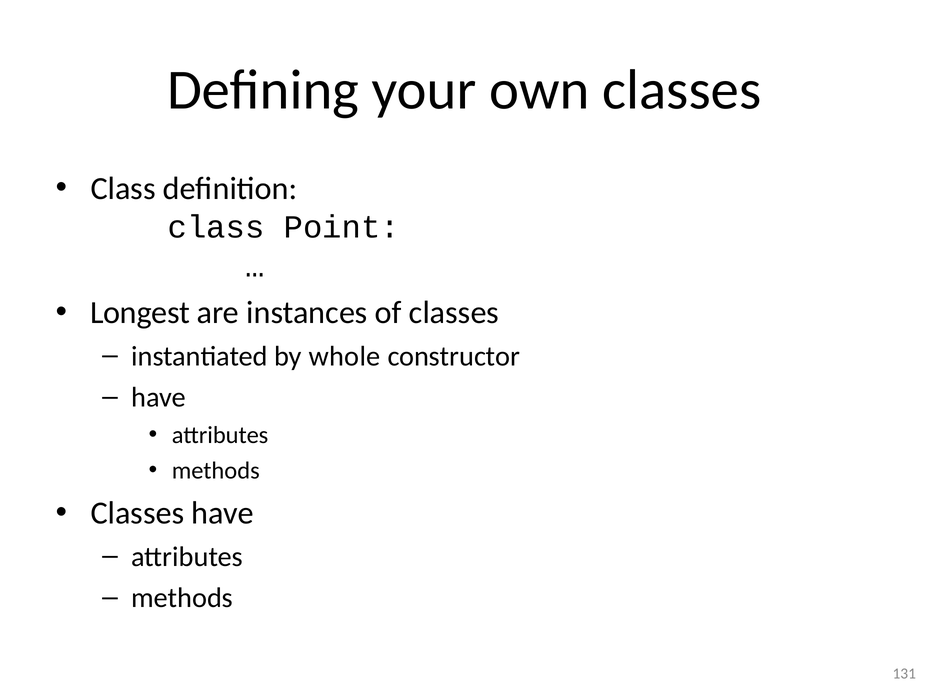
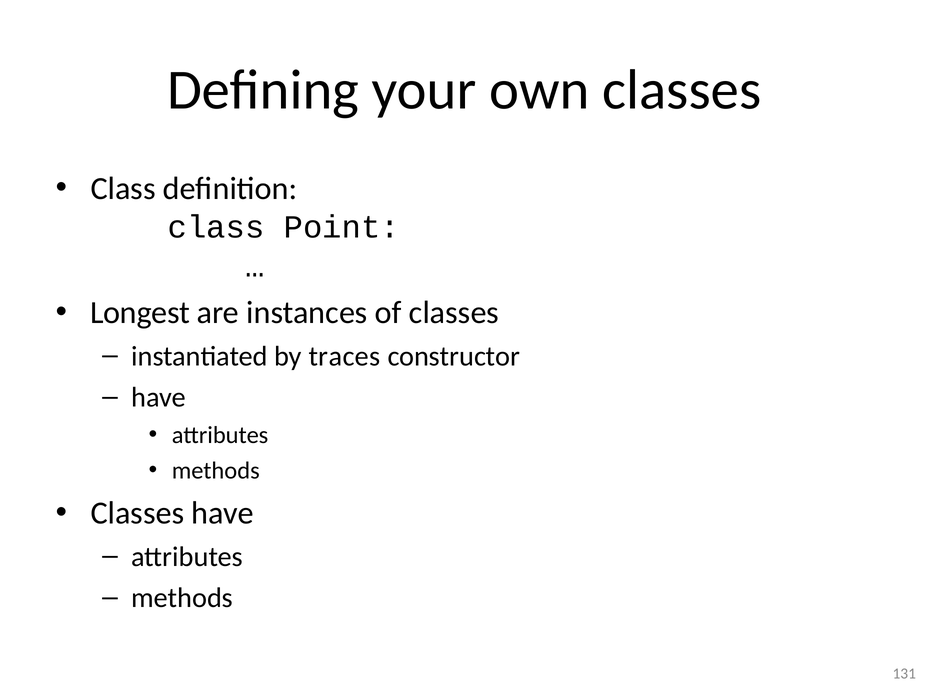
whole: whole -> traces
